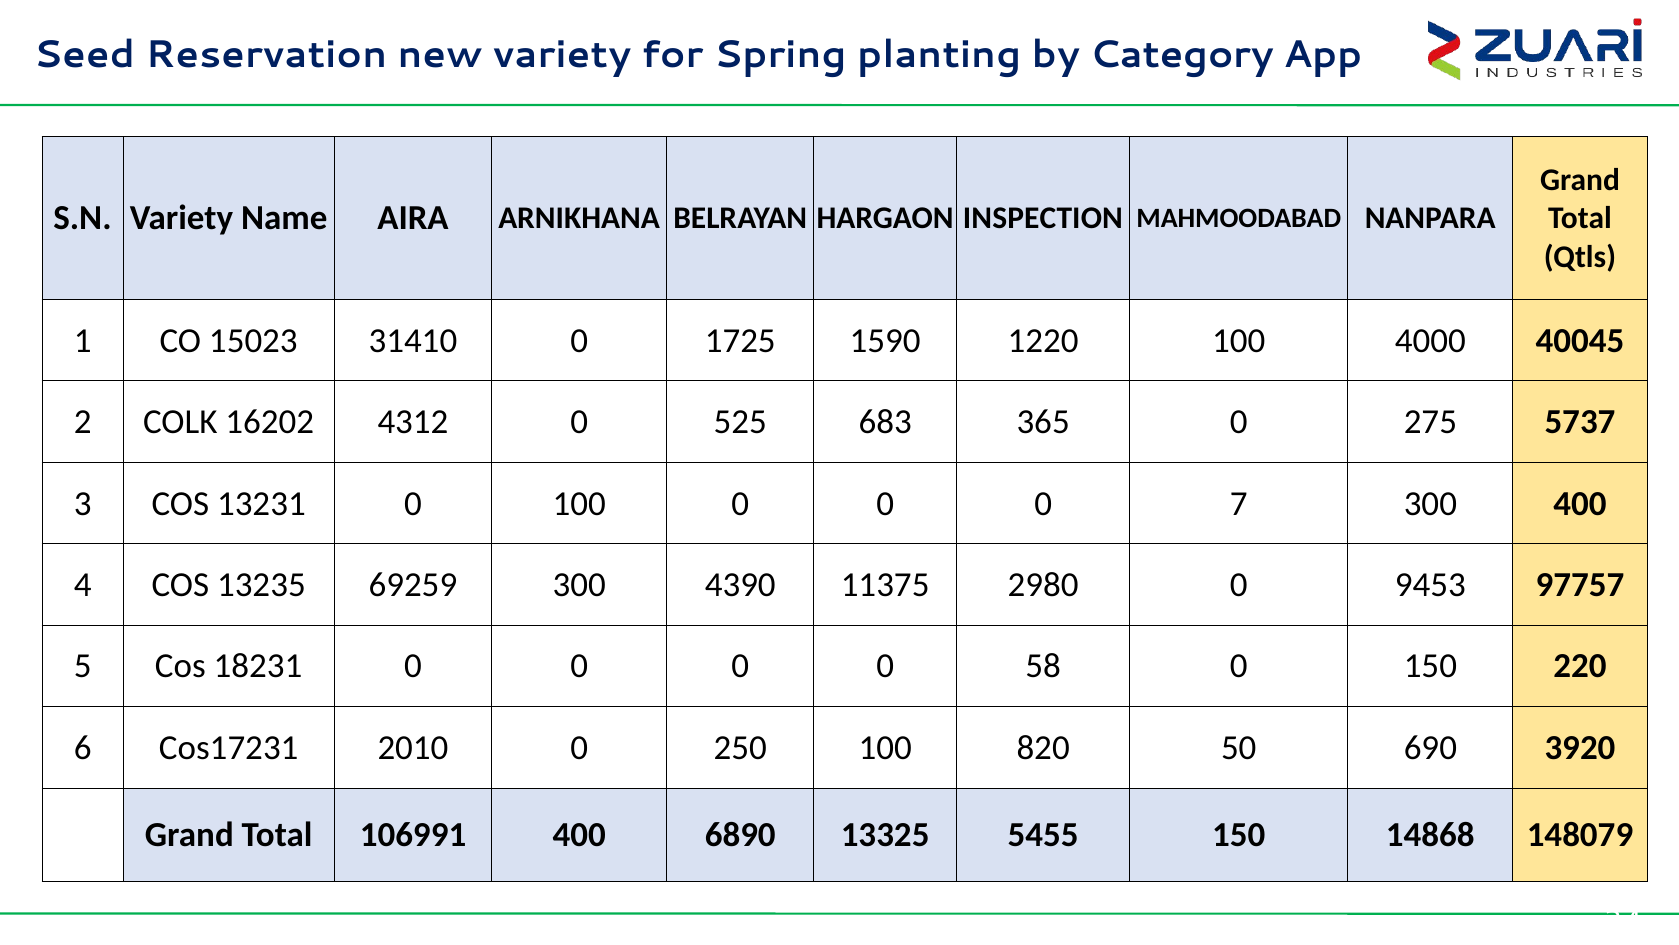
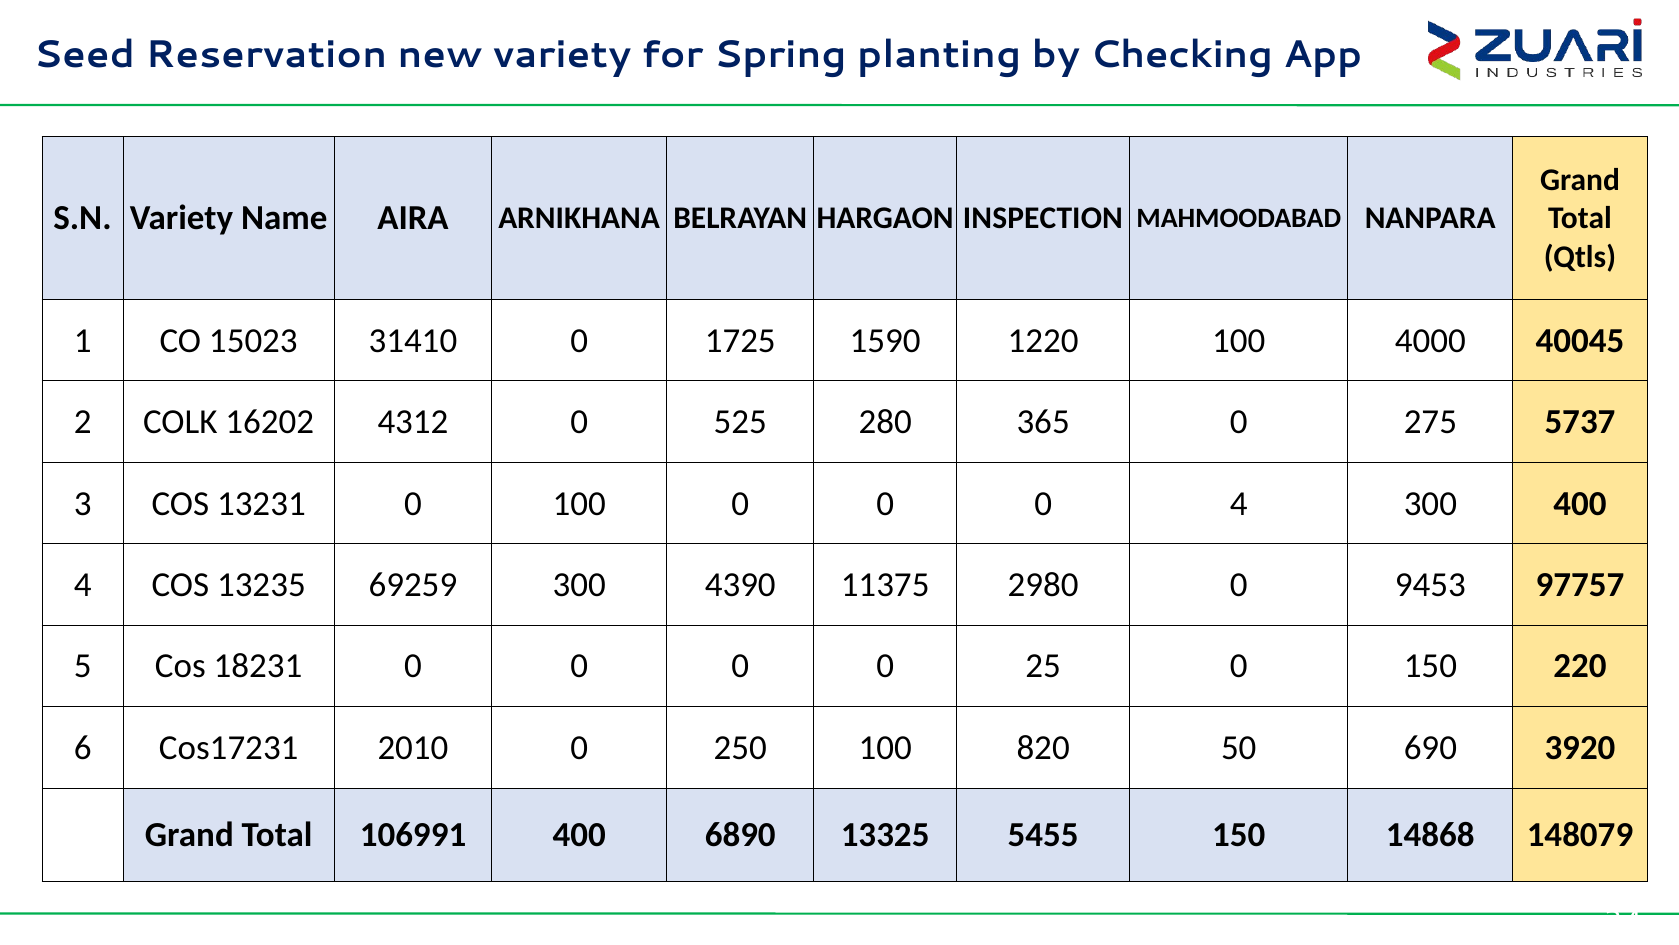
Category: Category -> Checking
683: 683 -> 280
0 7: 7 -> 4
58: 58 -> 25
